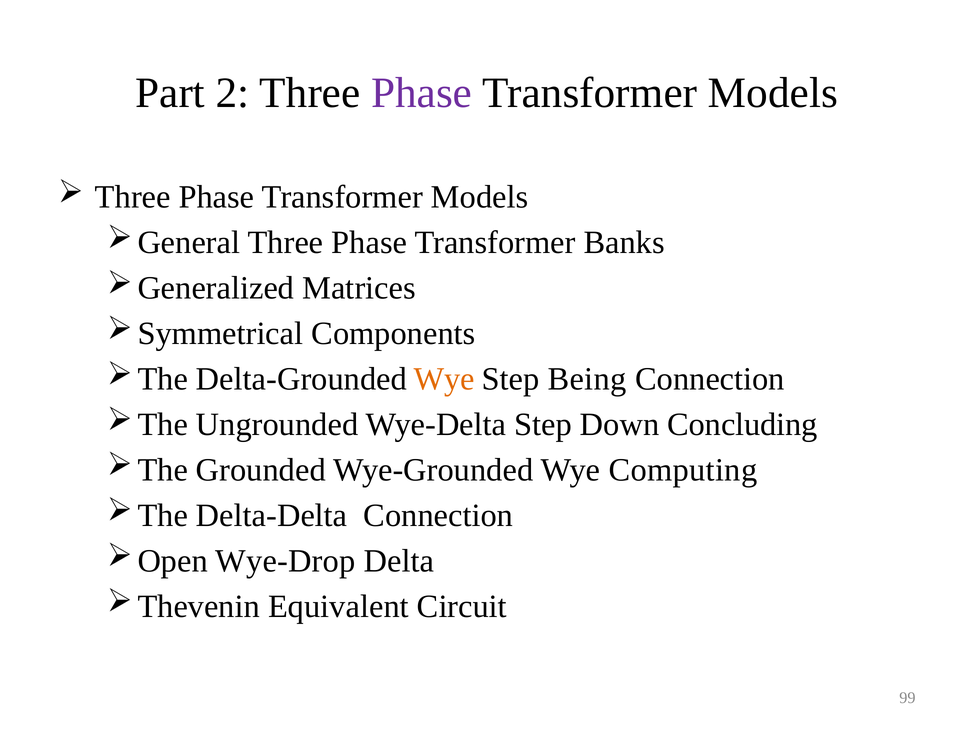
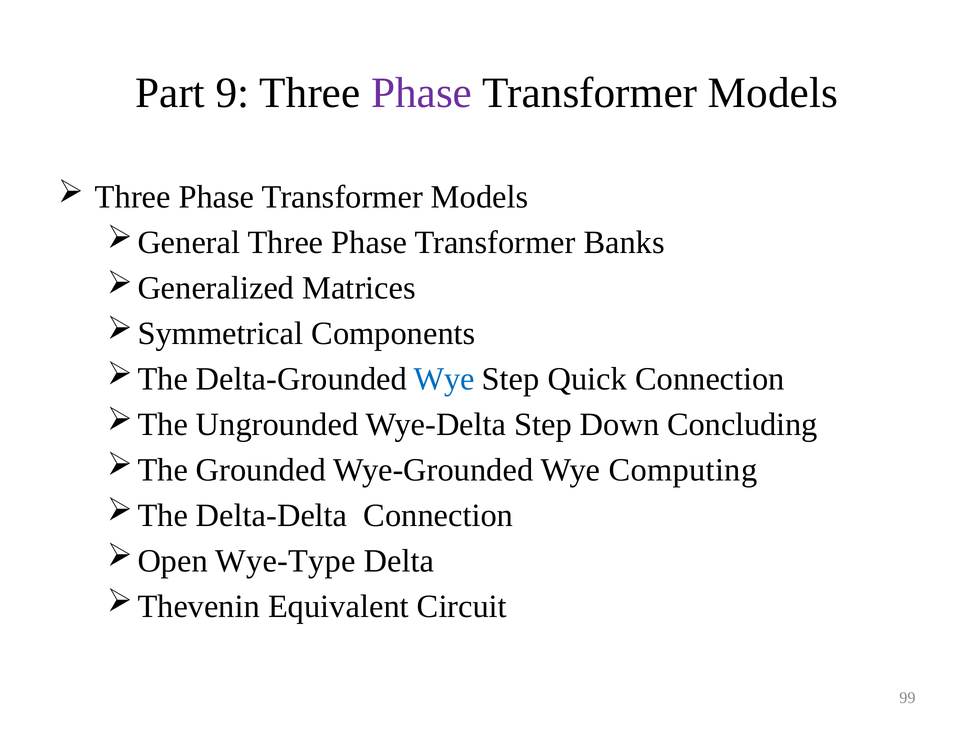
2: 2 -> 9
Wye at (444, 379) colour: orange -> blue
Being: Being -> Quick
Wye-Drop: Wye-Drop -> Wye-Type
